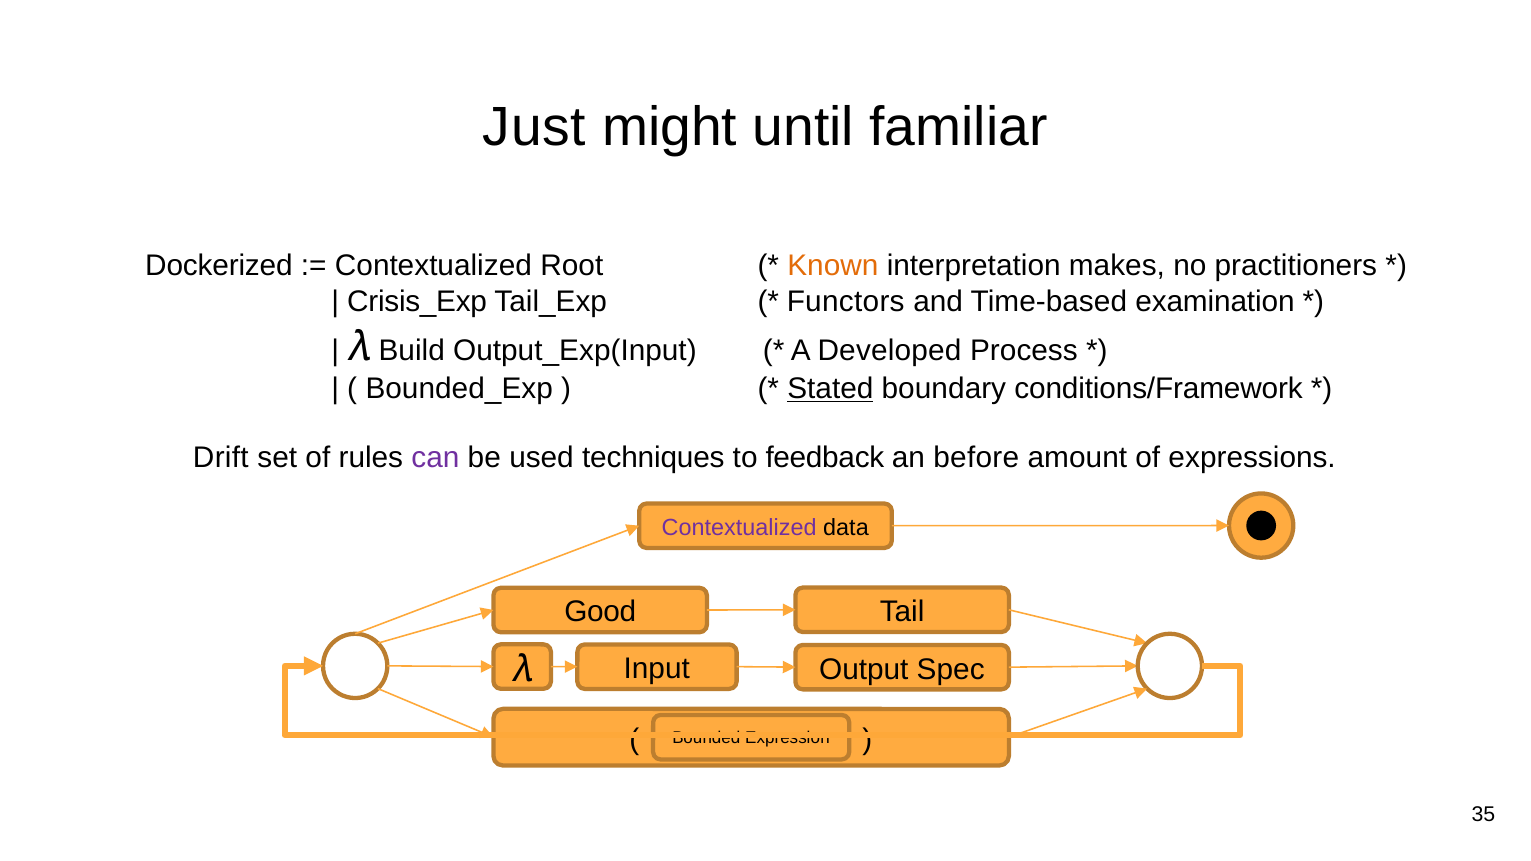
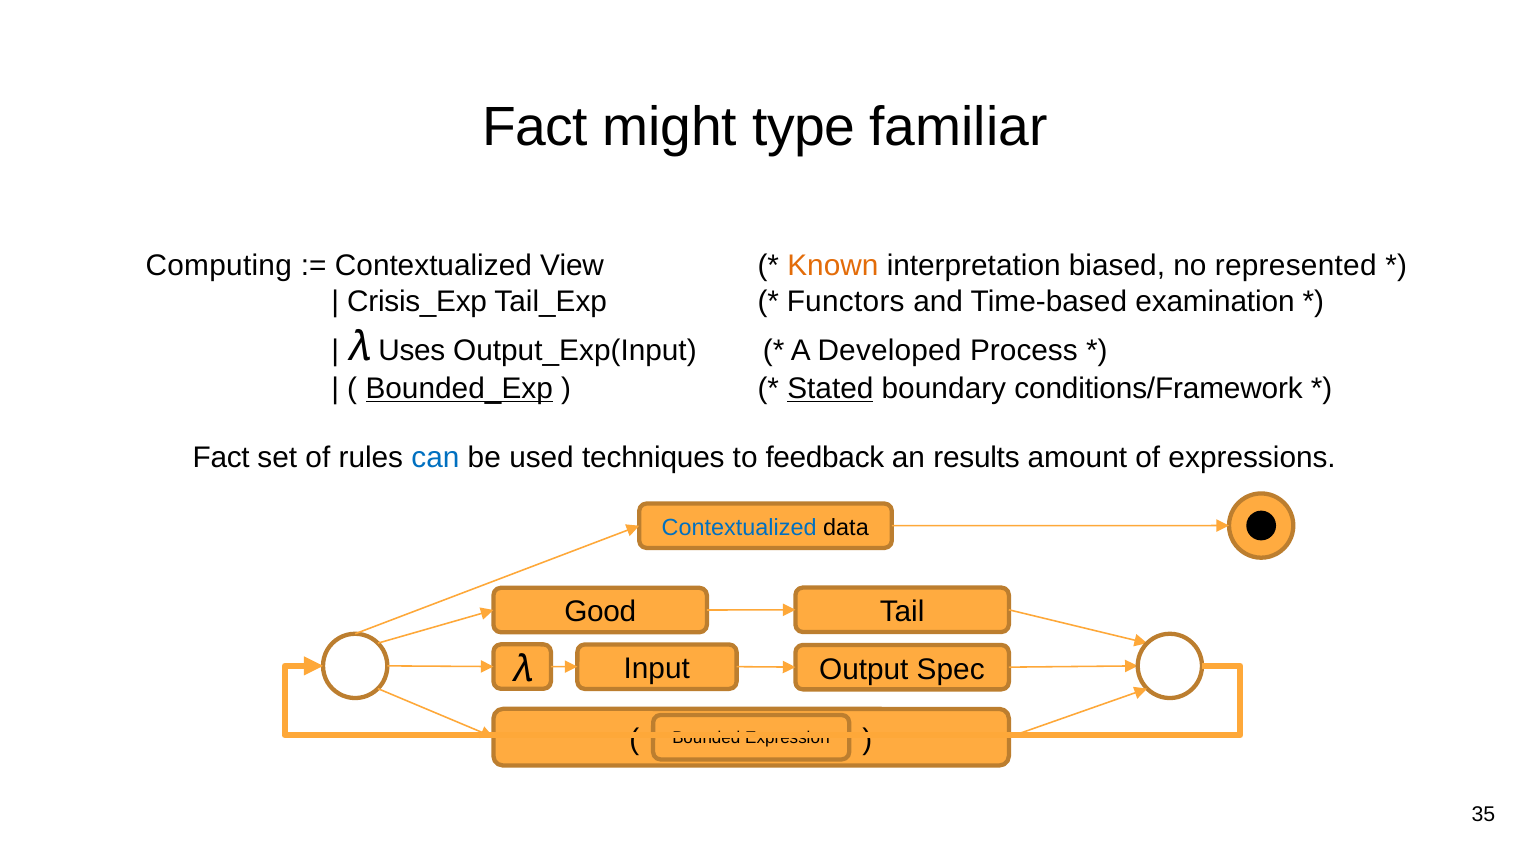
Just at (534, 127): Just -> Fact
until: until -> type
Dockerized: Dockerized -> Computing
Root: Root -> View
makes: makes -> biased
practitioners: practitioners -> represented
Build: Build -> Uses
Bounded_Exp underline: none -> present
Drift at (221, 458): Drift -> Fact
can colour: purple -> blue
before: before -> results
Contextualized at (739, 527) colour: purple -> blue
